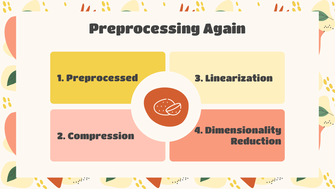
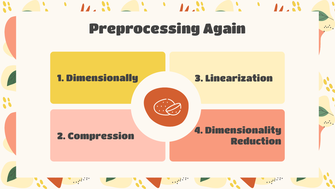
Preprocessed: Preprocessed -> Dimensionally
